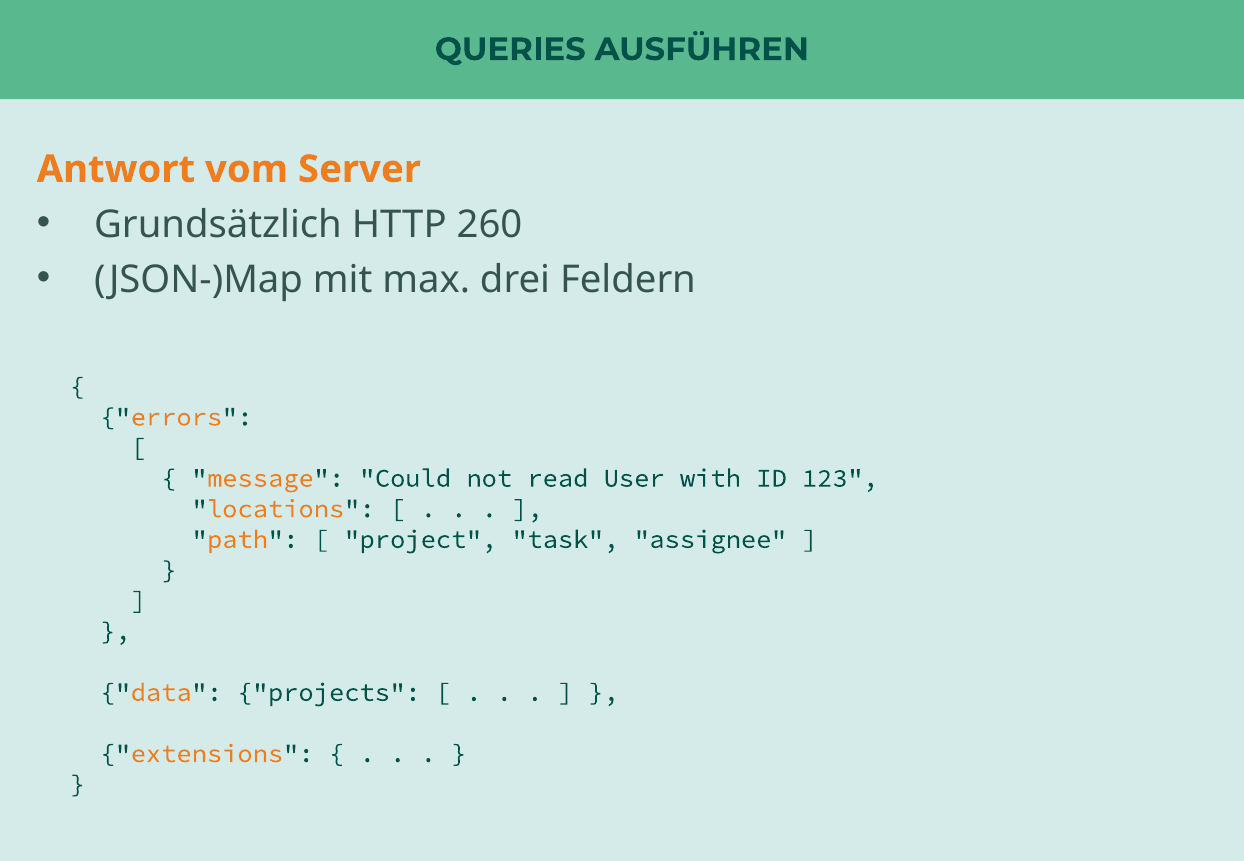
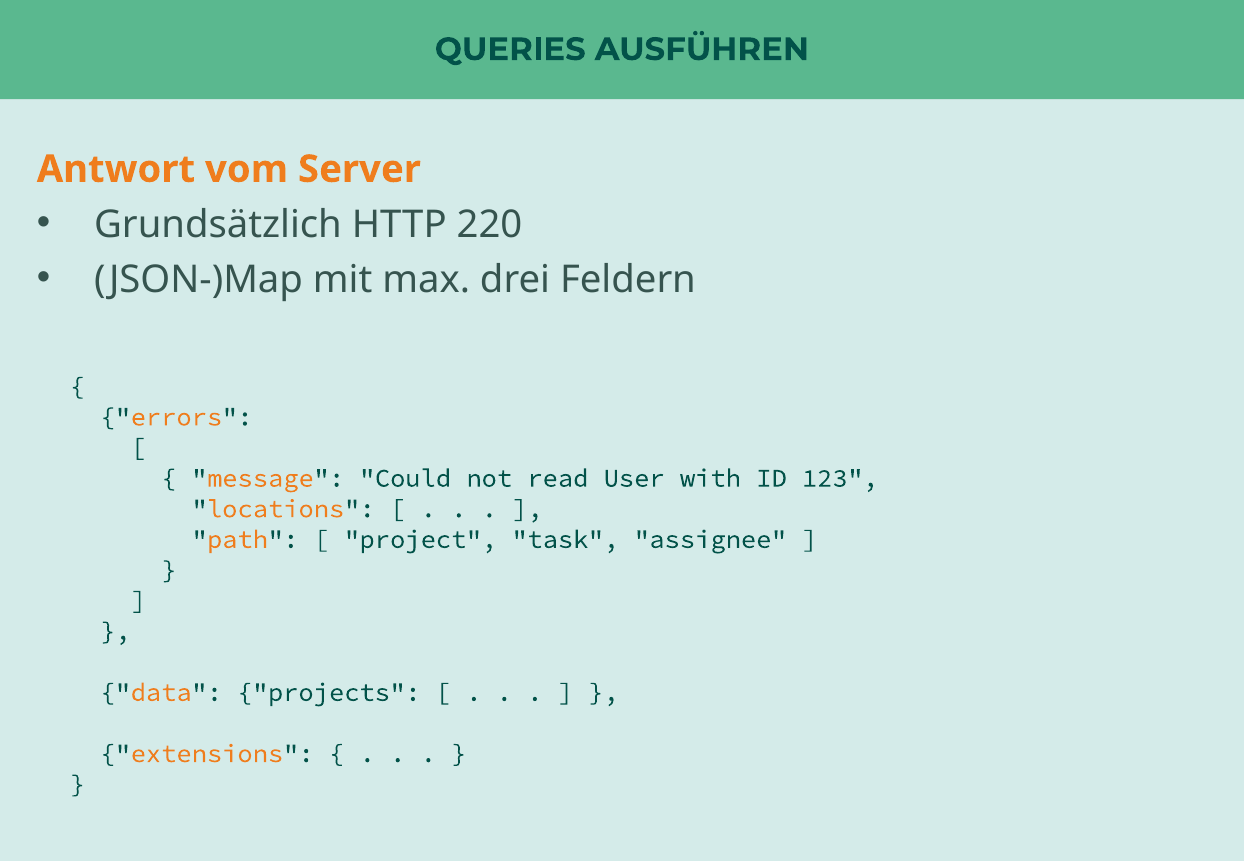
260: 260 -> 220
